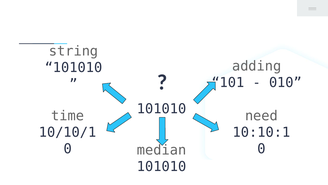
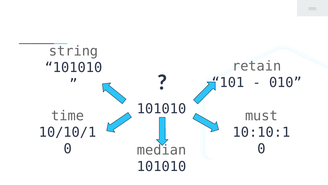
adding: adding -> retain
need: need -> must
